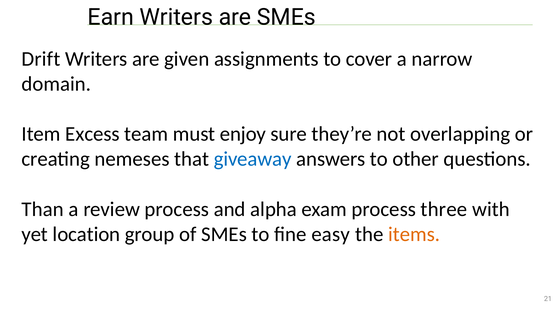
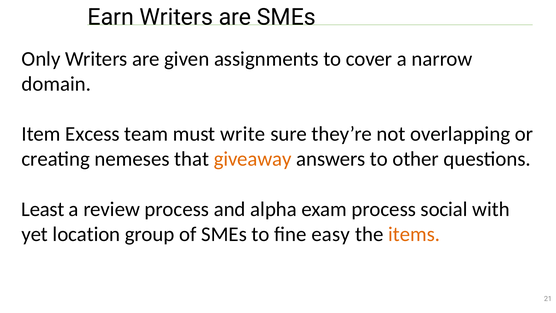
Drift: Drift -> Only
enjoy: enjoy -> write
giveaway colour: blue -> orange
Than: Than -> Least
three: three -> social
